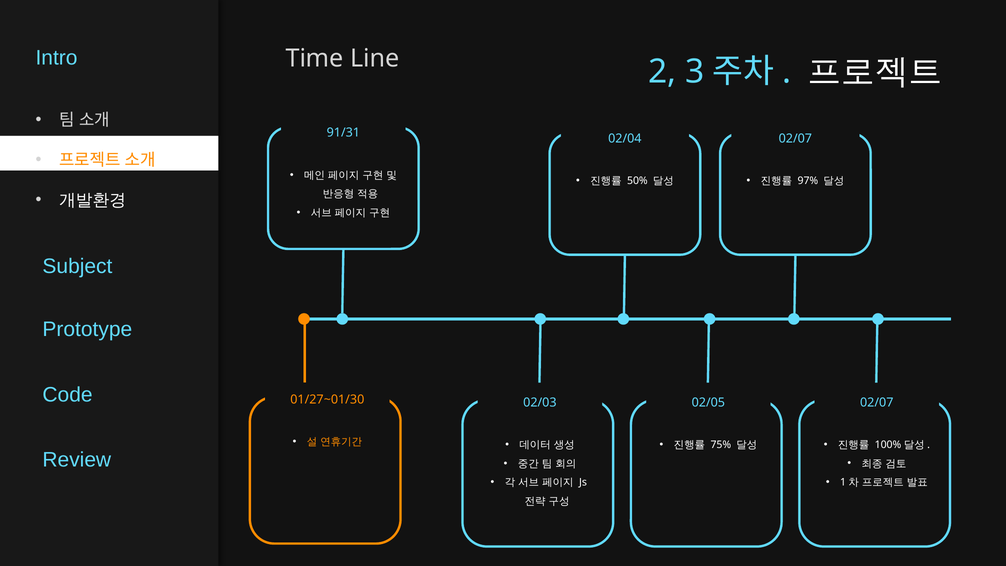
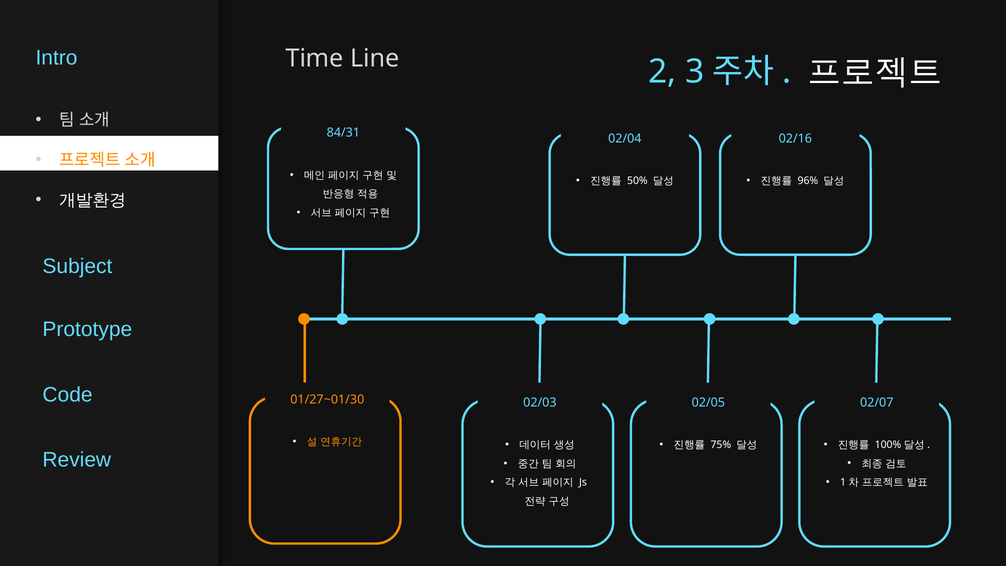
91/31: 91/31 -> 84/31
02/07 at (795, 138): 02/07 -> 02/16
97%: 97% -> 96%
